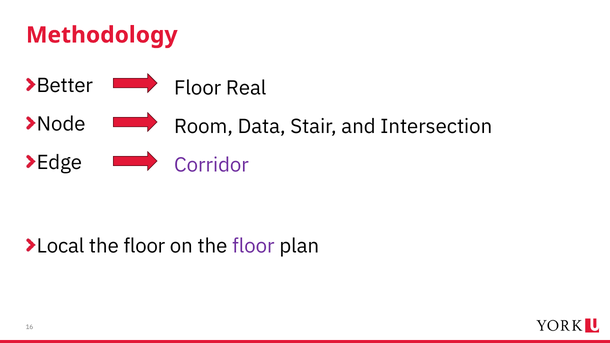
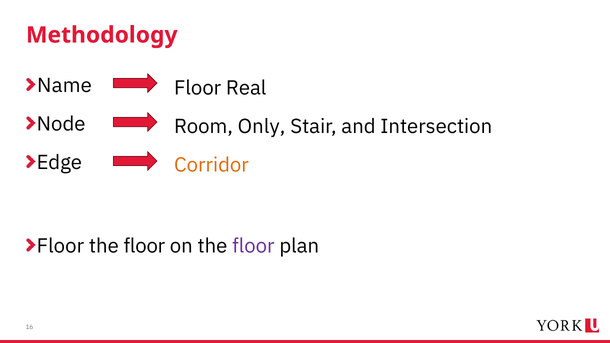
Better: Better -> Name
Data: Data -> Only
Corridor colour: purple -> orange
Local at (61, 246): Local -> Floor
